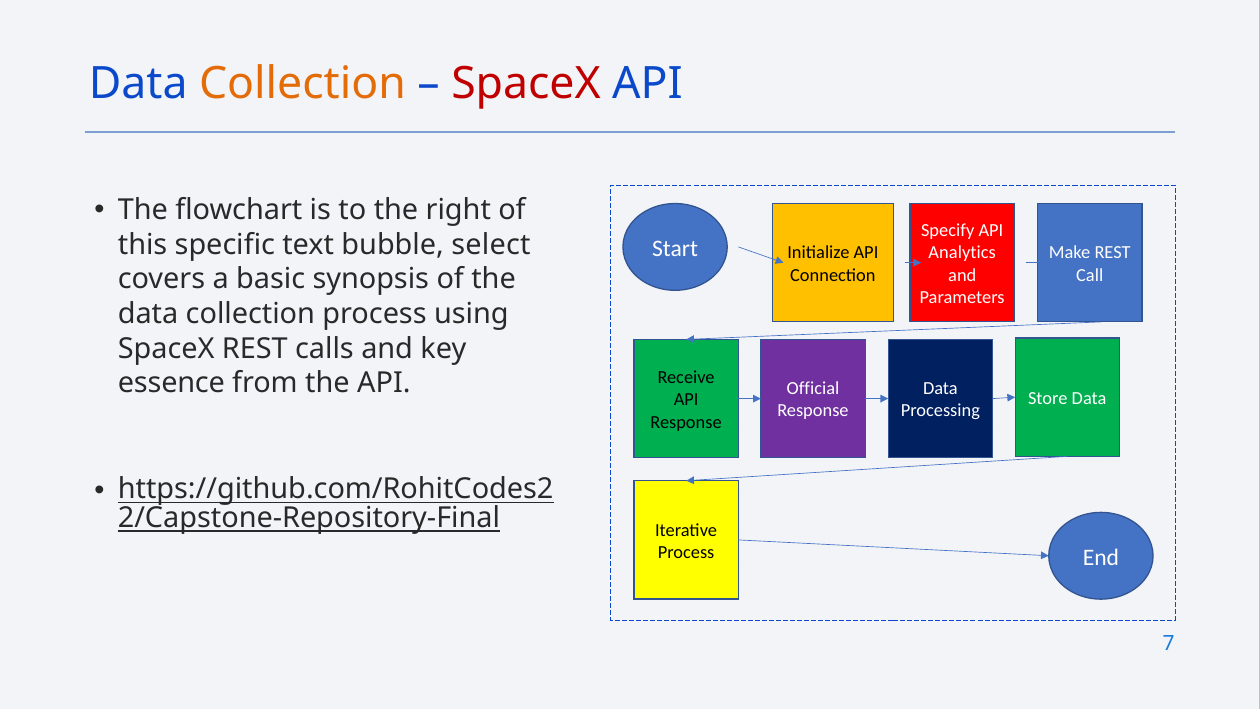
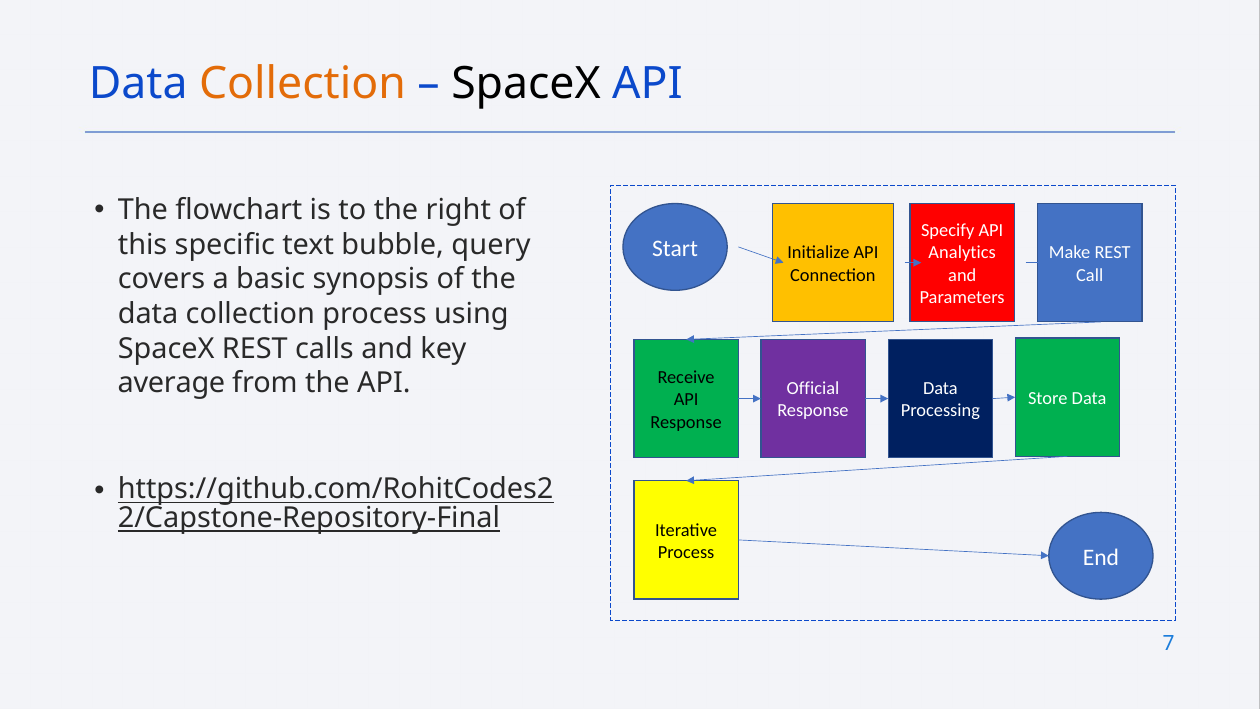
SpaceX at (526, 84) colour: red -> black
select: select -> query
essence: essence -> average
